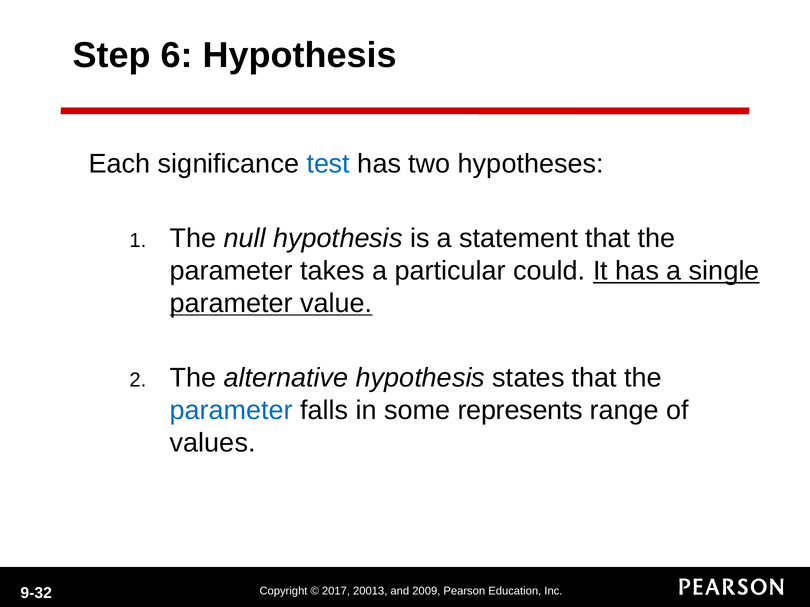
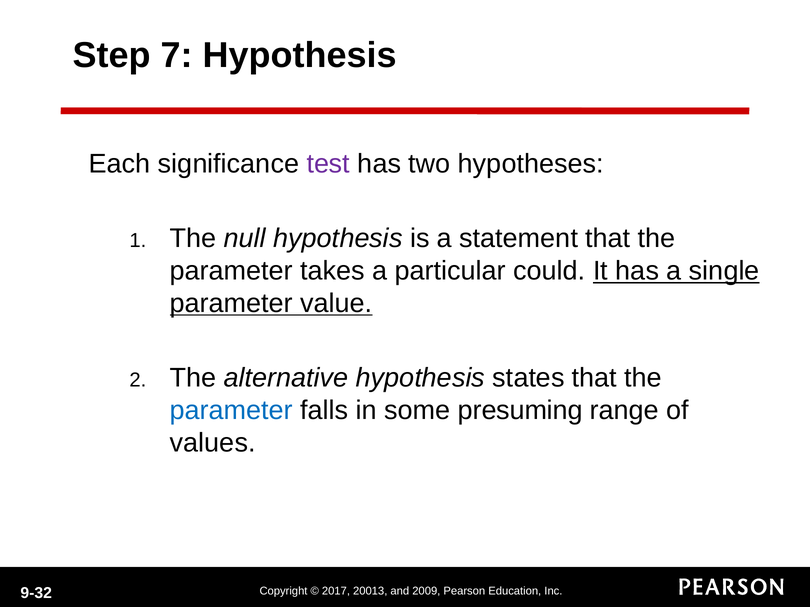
6: 6 -> 7
test colour: blue -> purple
represents: represents -> presuming
